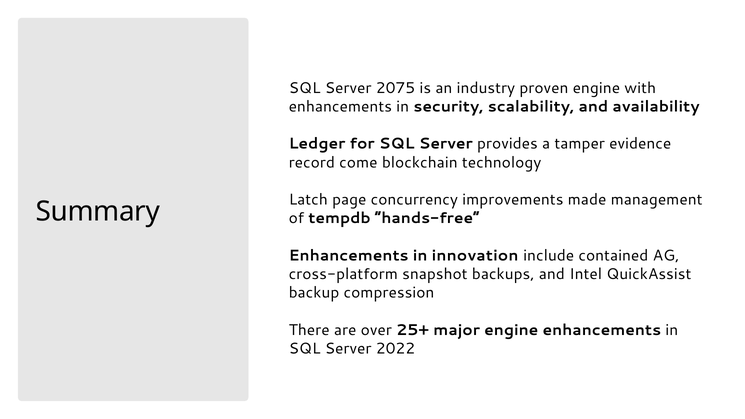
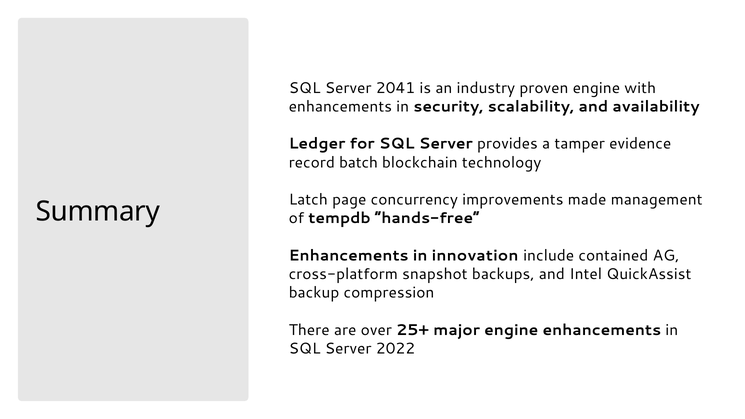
2075: 2075 -> 2041
come: come -> batch
